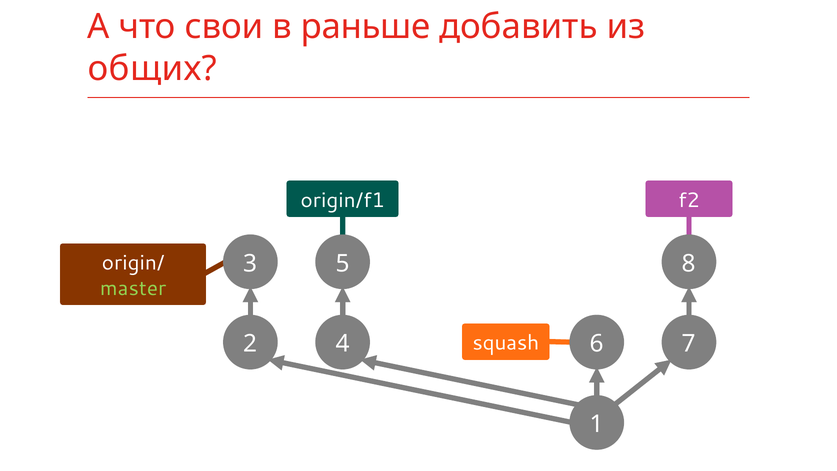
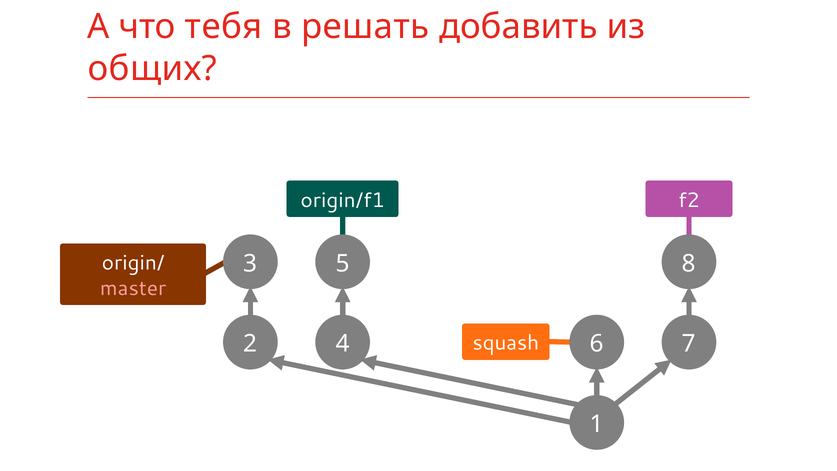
свои: свои -> тебя
раньше: раньше -> решать
master colour: light green -> pink
